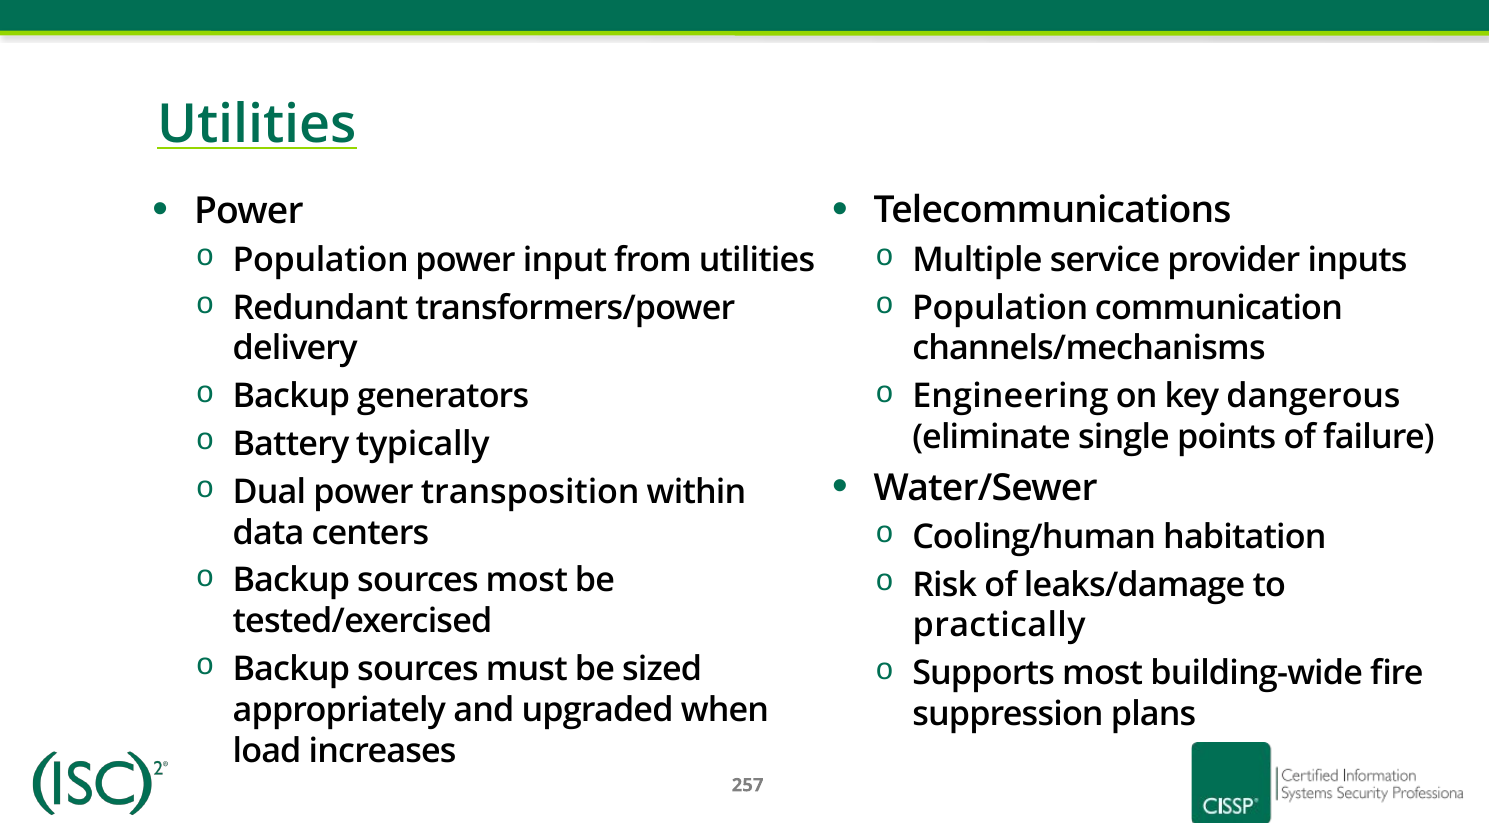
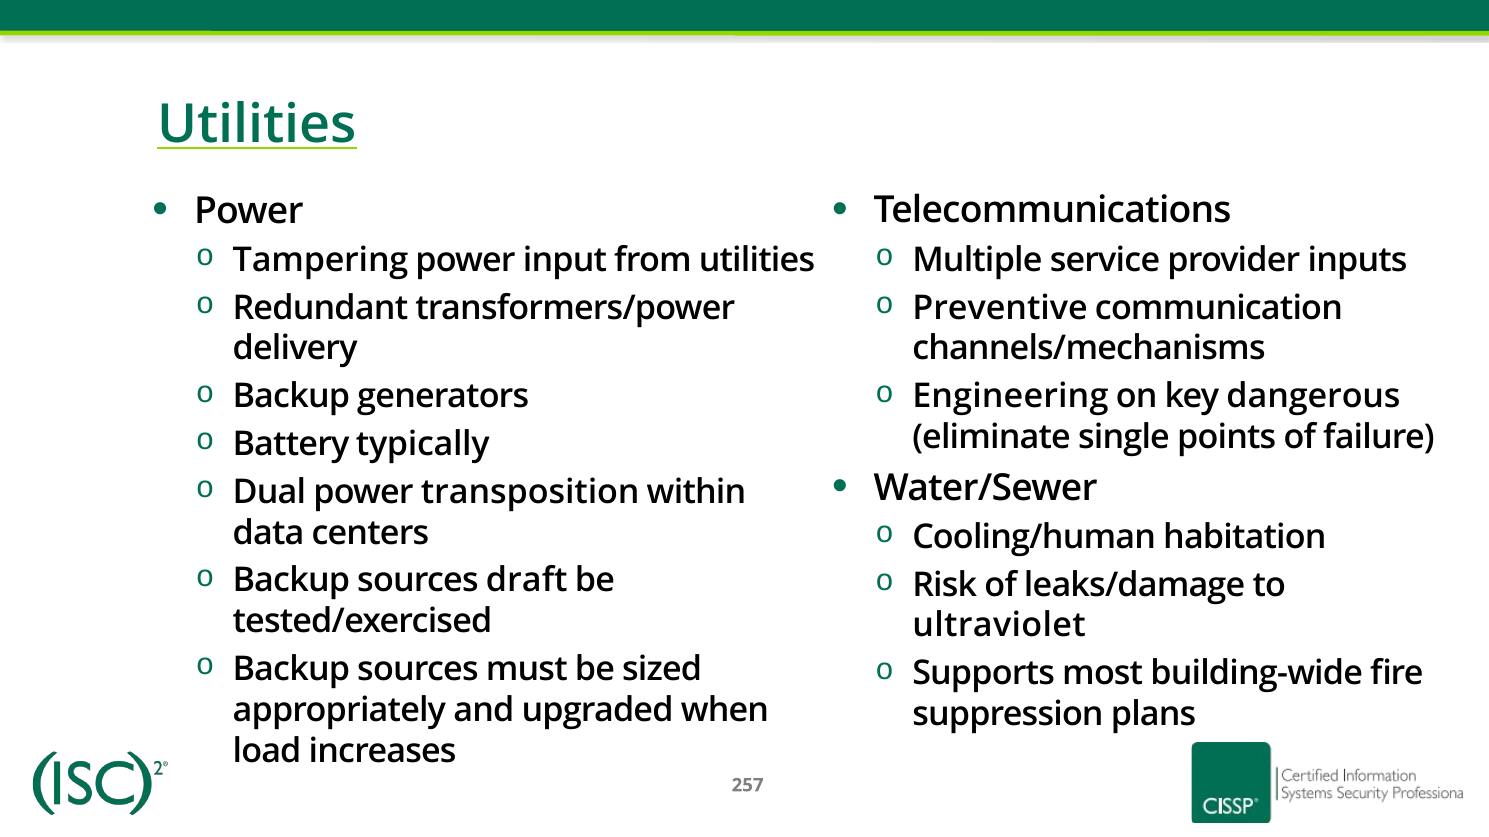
Population at (321, 260): Population -> Tampering
Population at (1000, 308): Population -> Preventive
sources most: most -> draft
practically: practically -> ultraviolet
